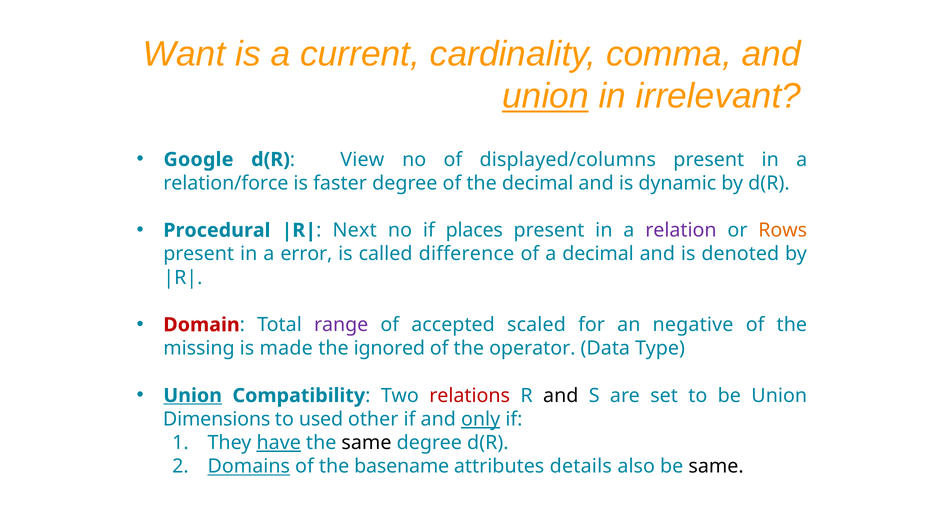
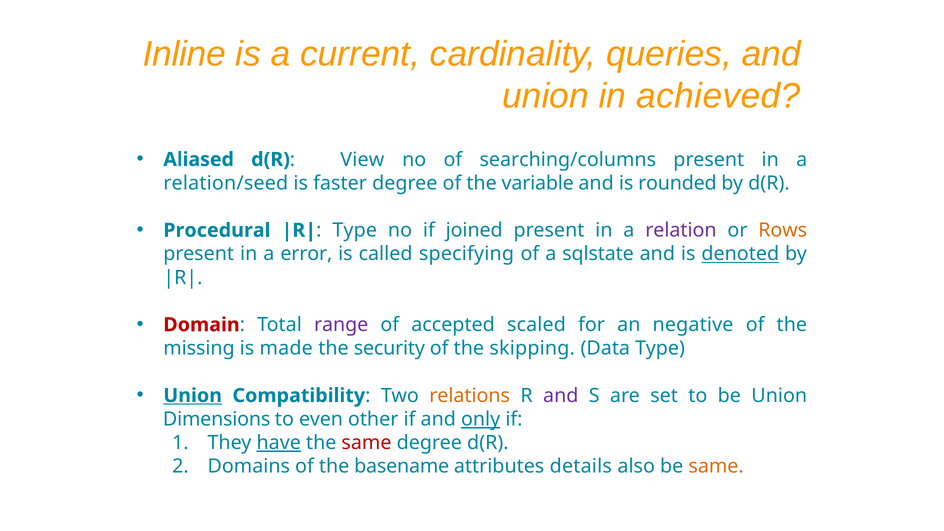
Want: Want -> Inline
comma: comma -> queries
union at (545, 96) underline: present -> none
irrelevant: irrelevant -> achieved
Google: Google -> Aliased
displayed/columns: displayed/columns -> searching/columns
relation/force: relation/force -> relation/seed
the decimal: decimal -> variable
dynamic: dynamic -> rounded
Next at (355, 230): Next -> Type
places: places -> joined
difference: difference -> specifying
a decimal: decimal -> sqlstate
denoted underline: none -> present
ignored: ignored -> security
operator: operator -> skipping
relations colour: red -> orange
and at (561, 396) colour: black -> purple
used: used -> even
same at (366, 443) colour: black -> red
Domains underline: present -> none
same at (716, 467) colour: black -> orange
